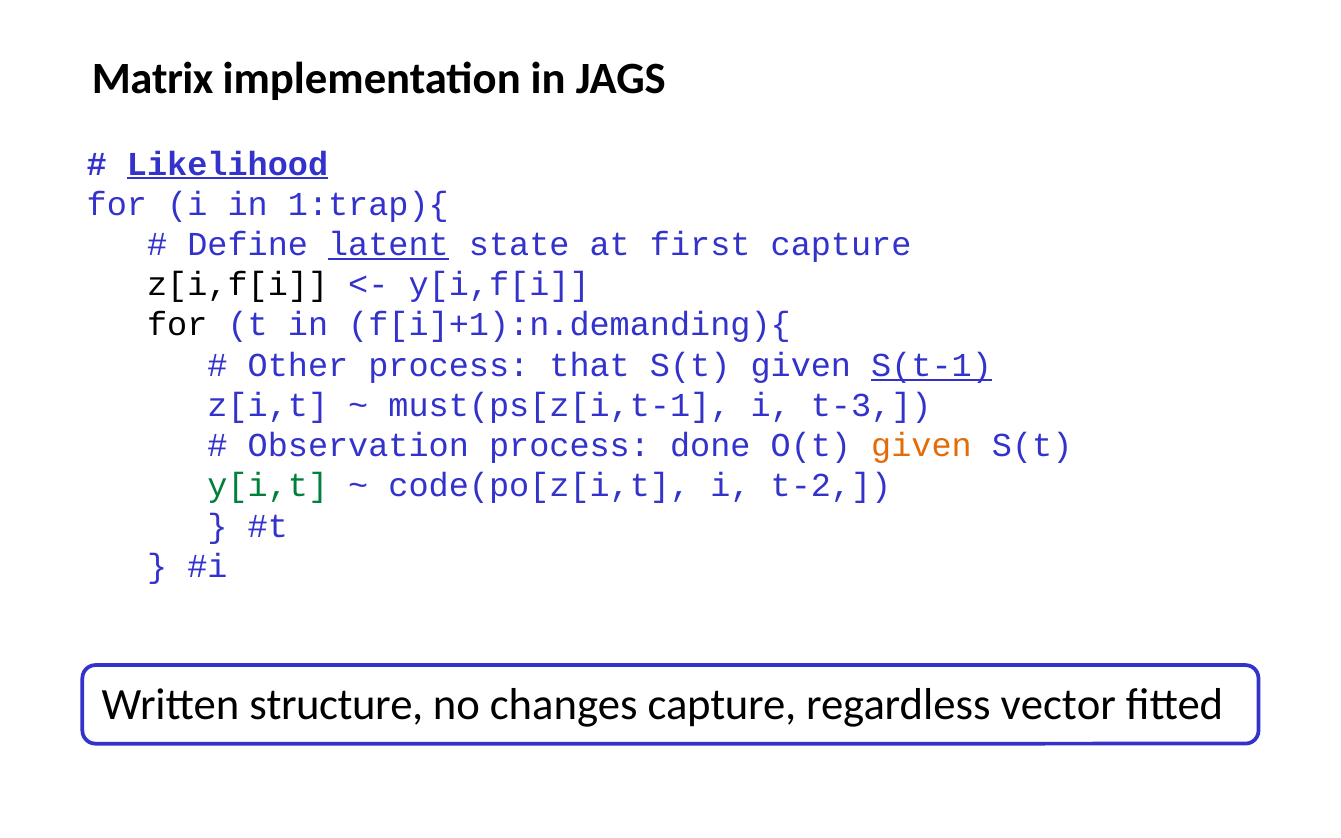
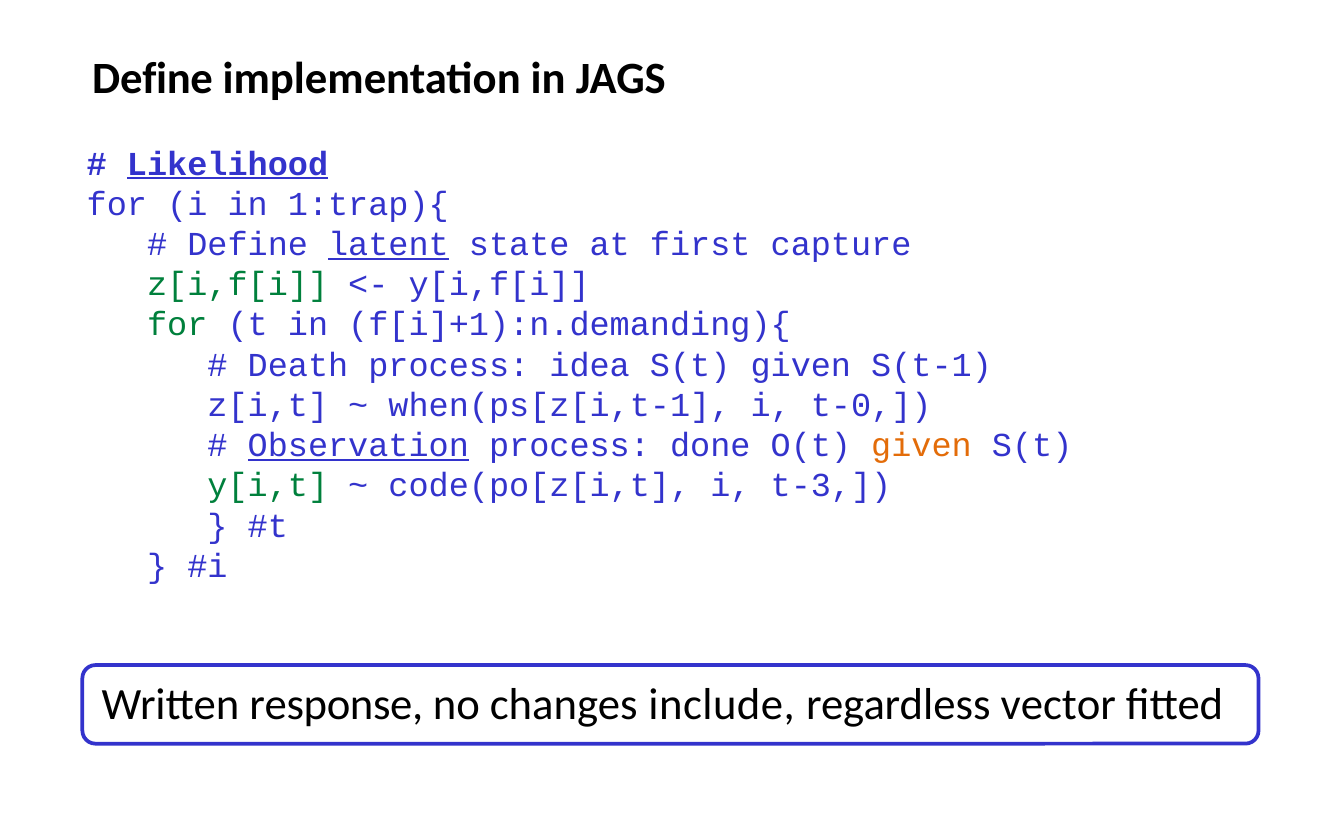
Matrix at (153, 79): Matrix -> Define
z[i,f[i colour: black -> green
for at (177, 325) colour: black -> green
Other: Other -> Death
that: that -> idea
S(t-1 underline: present -> none
must(ps[z[i,t-1: must(ps[z[i,t-1 -> when(ps[z[i,t-1
t-3: t-3 -> t-0
Observation underline: none -> present
t-2: t-2 -> t-3
structure: structure -> response
changes capture: capture -> include
